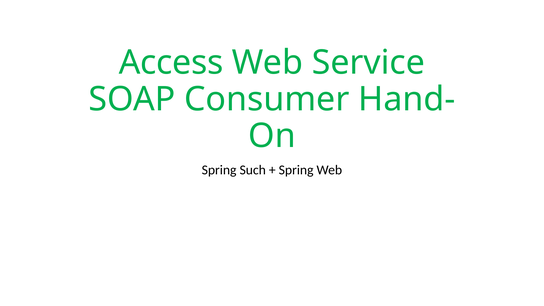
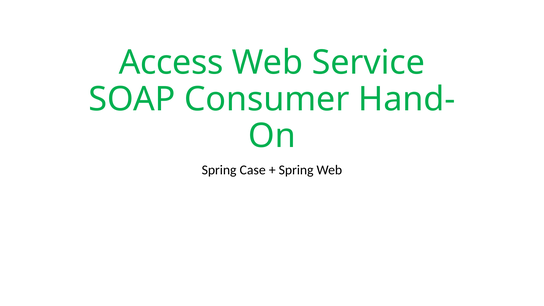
Such: Such -> Case
